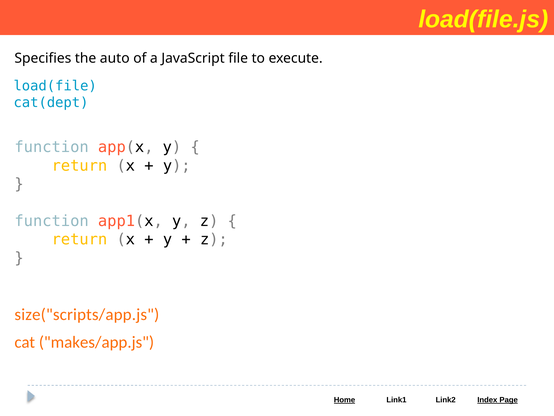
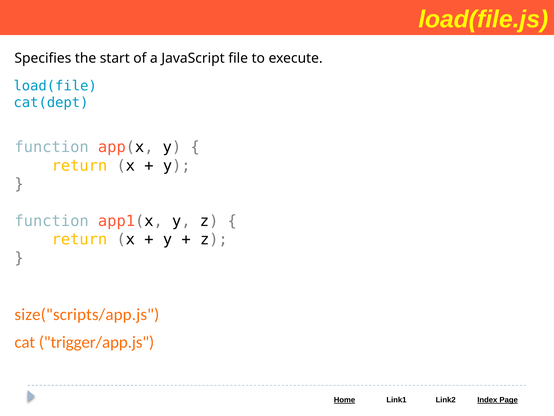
auto: auto -> start
makes/app.js: makes/app.js -> trigger/app.js
